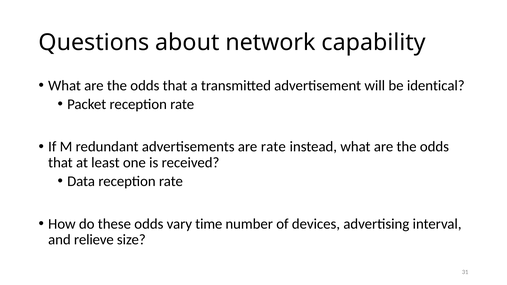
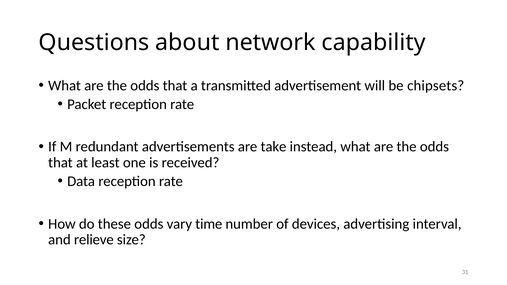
identical: identical -> chipsets
are rate: rate -> take
